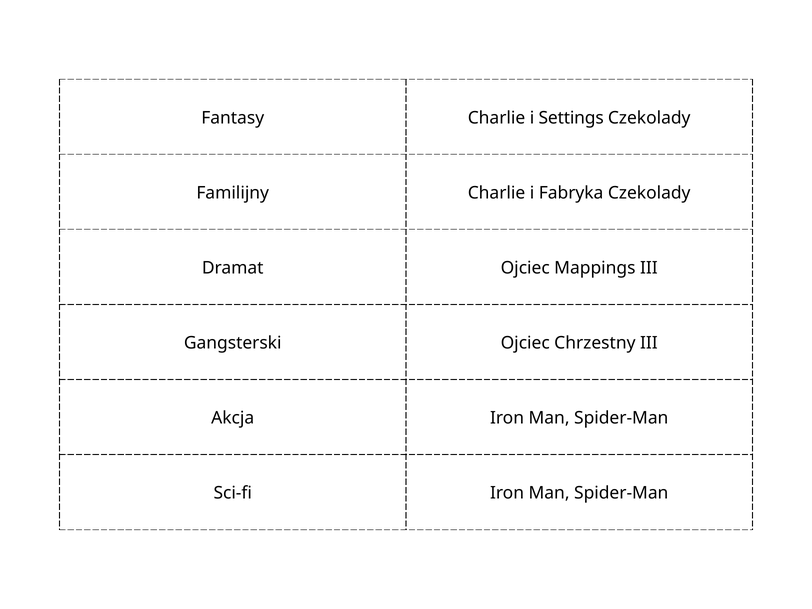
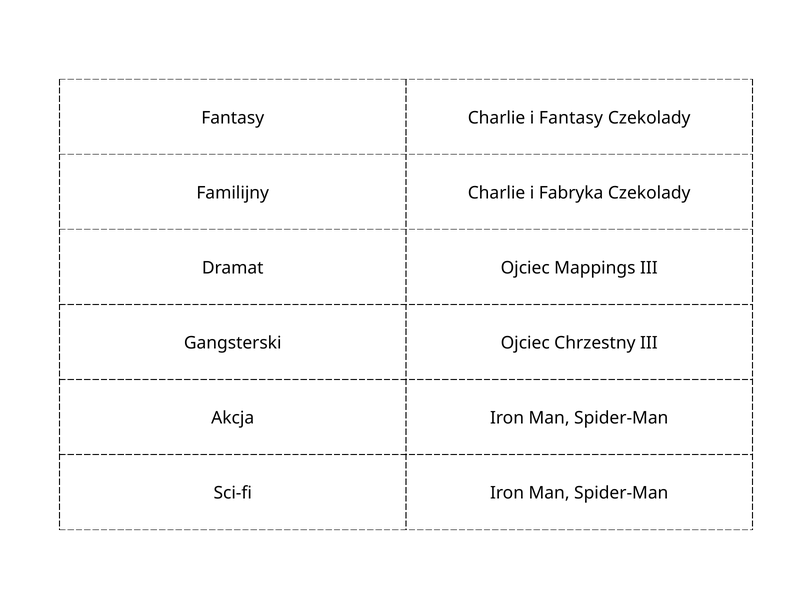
i Settings: Settings -> Fantasy
